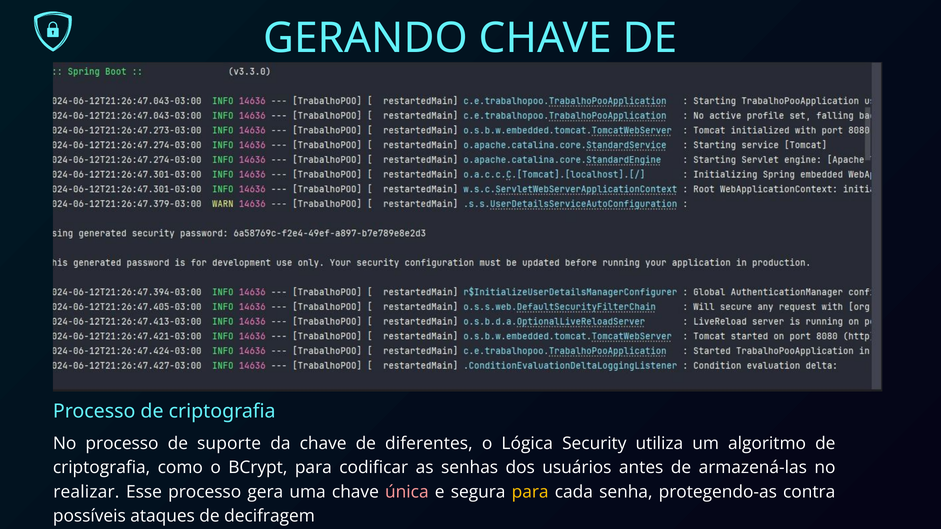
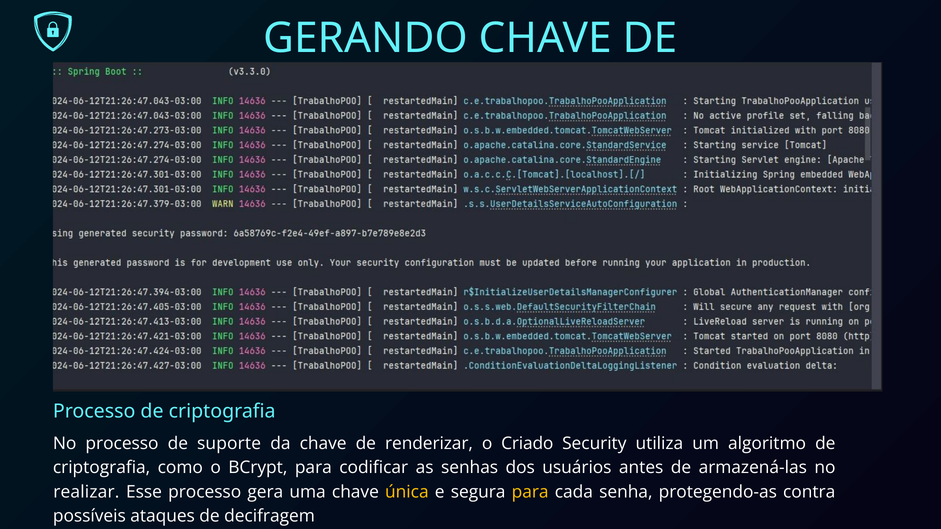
diferentes: diferentes -> renderizar
Lógica: Lógica -> Criado
única colour: pink -> yellow
